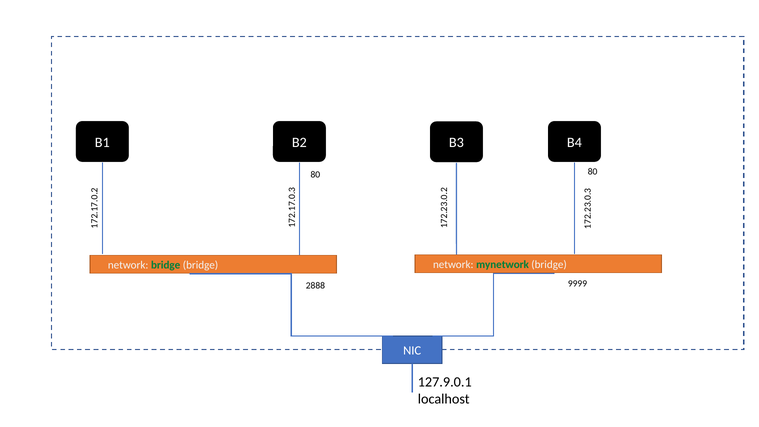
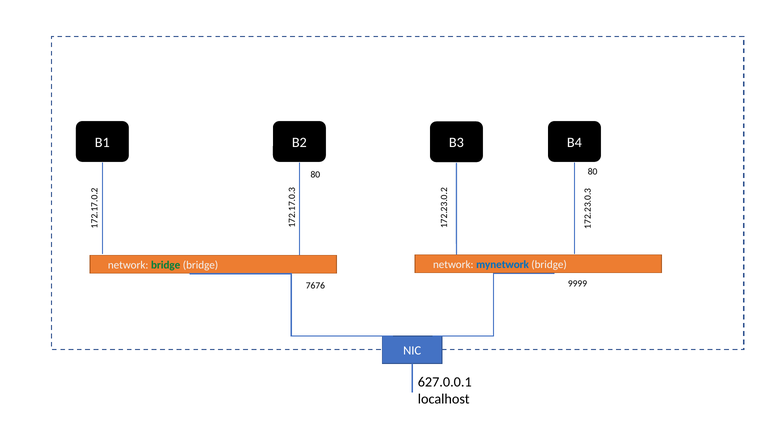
mynetwork colour: green -> blue
2888: 2888 -> 7676
127.9.0.1: 127.9.0.1 -> 627.0.0.1
